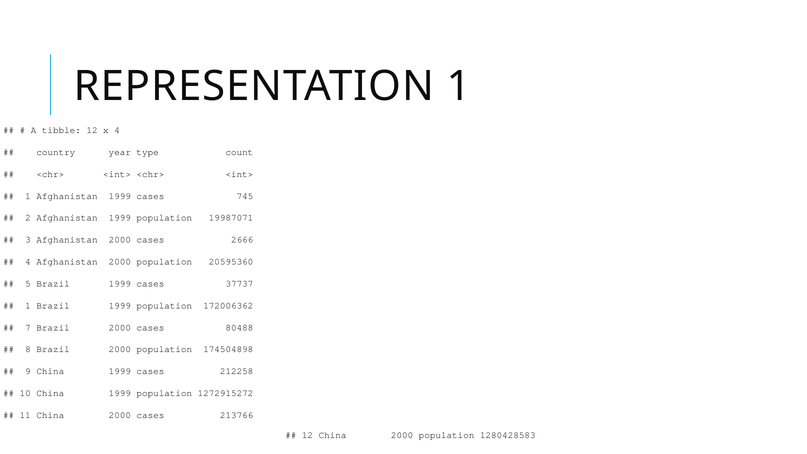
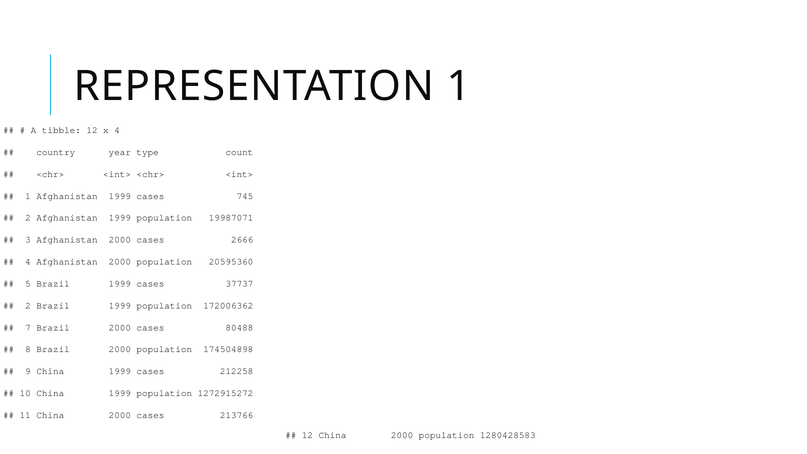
1 at (28, 306): 1 -> 2
